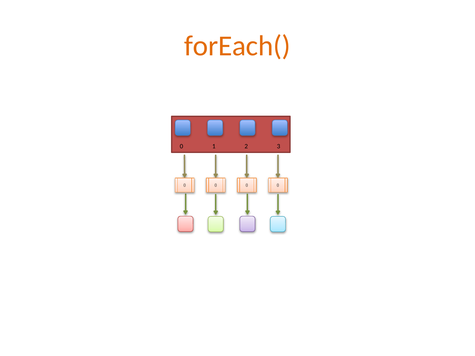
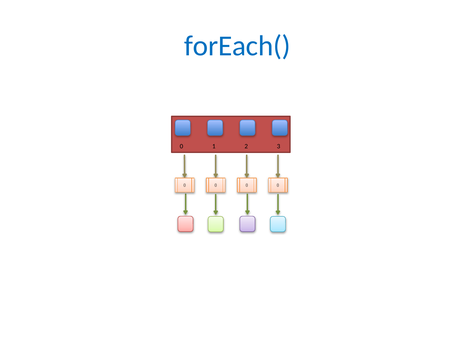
forEach( colour: orange -> blue
